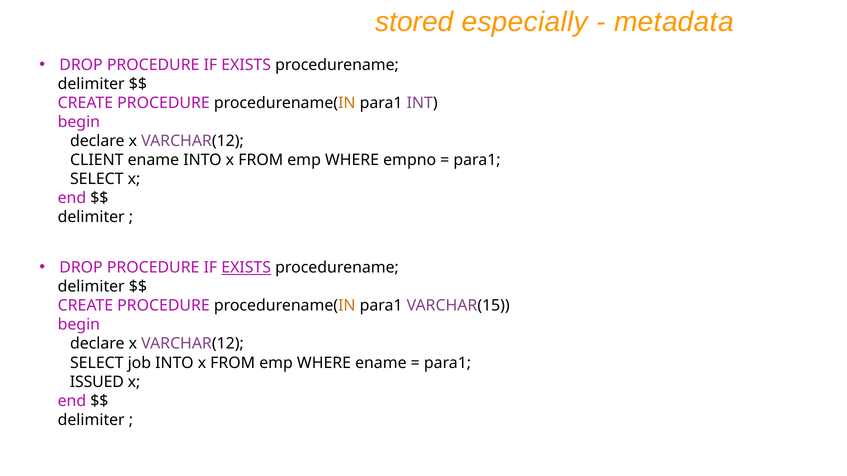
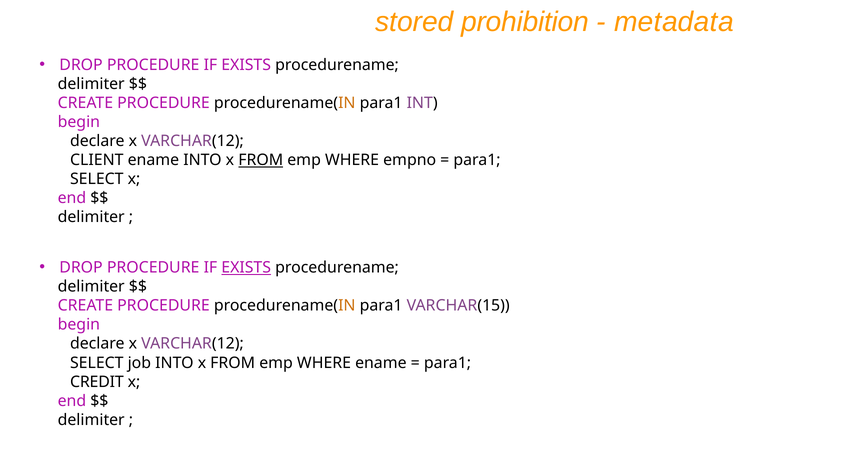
especially: especially -> prohibition
FROM at (261, 160) underline: none -> present
ISSUED: ISSUED -> CREDIT
